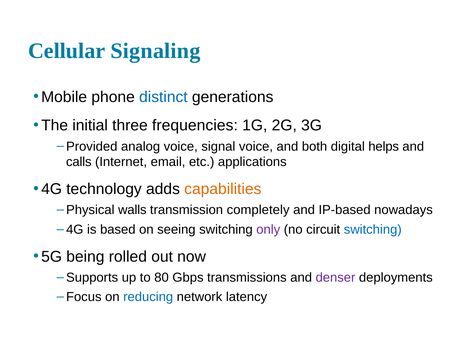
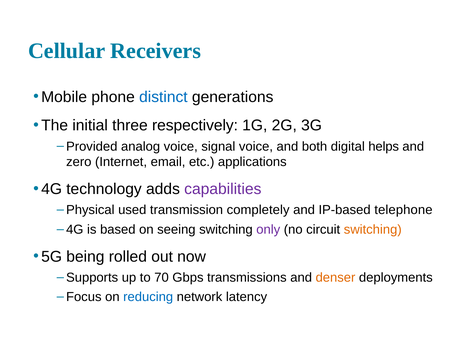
Signaling: Signaling -> Receivers
frequencies: frequencies -> respectively
calls: calls -> zero
capabilities colour: orange -> purple
walls: walls -> used
nowadays: nowadays -> telephone
switching at (373, 229) colour: blue -> orange
80: 80 -> 70
denser colour: purple -> orange
